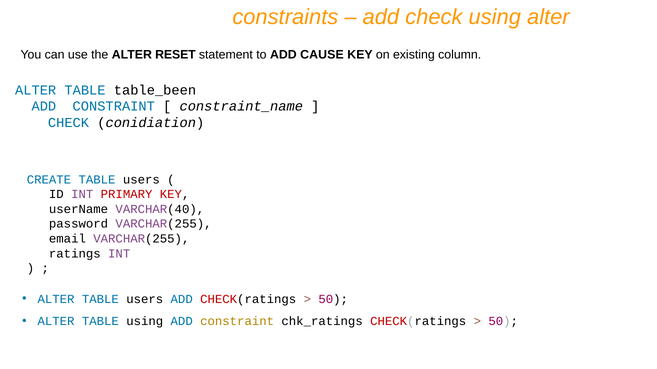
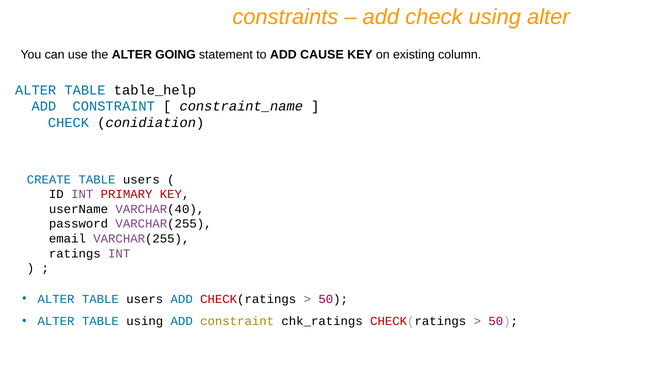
RESET: RESET -> GOING
table_been: table_been -> table_help
